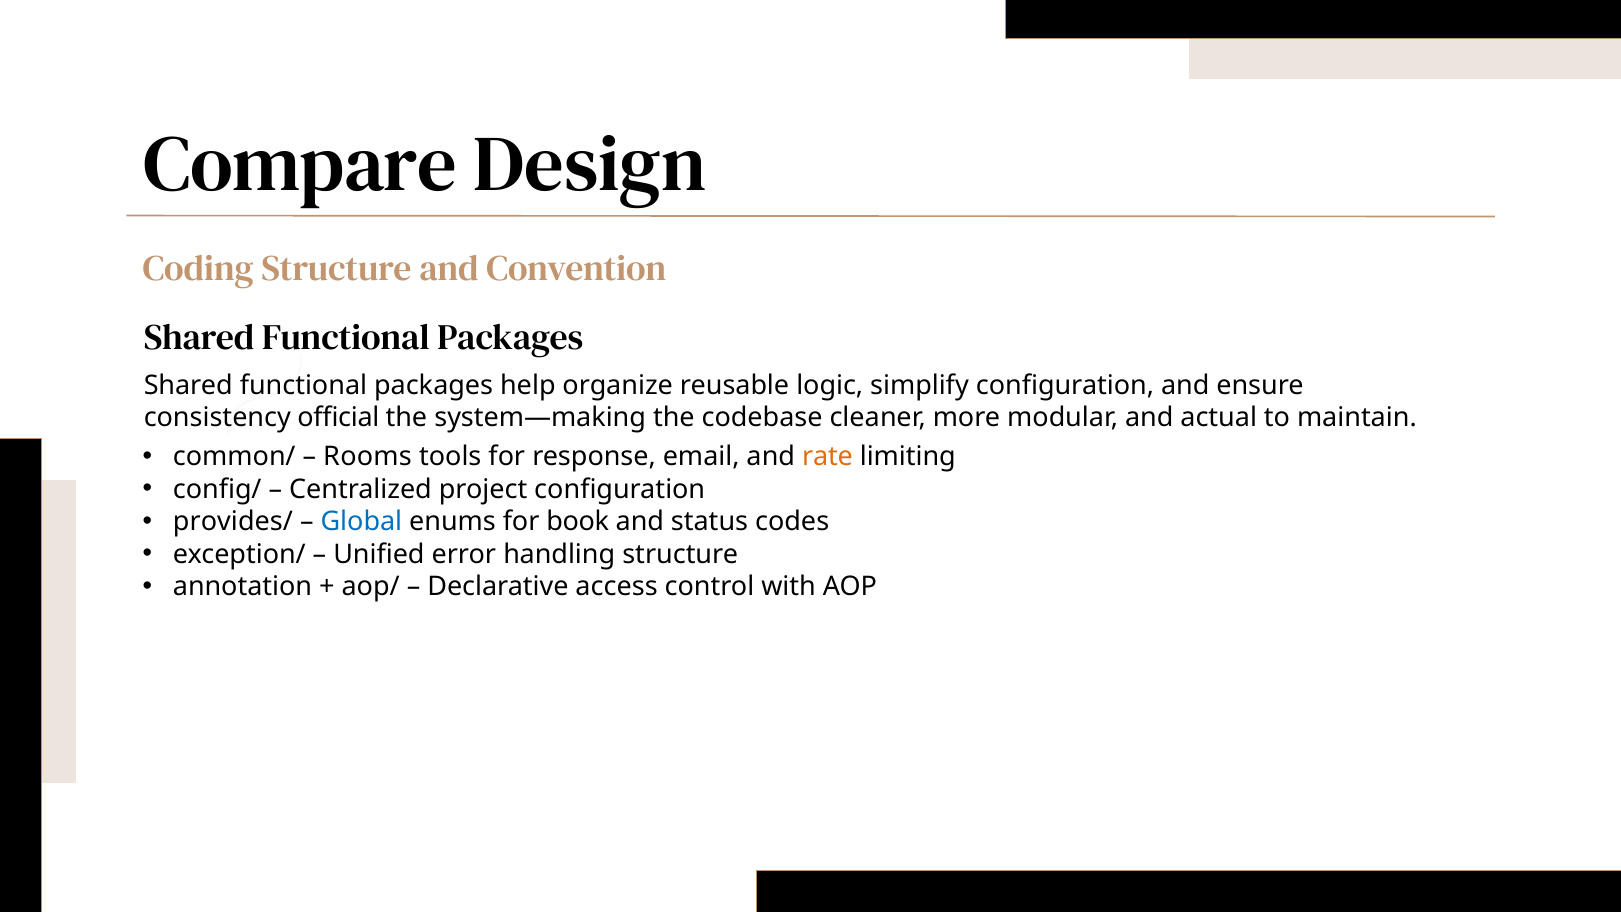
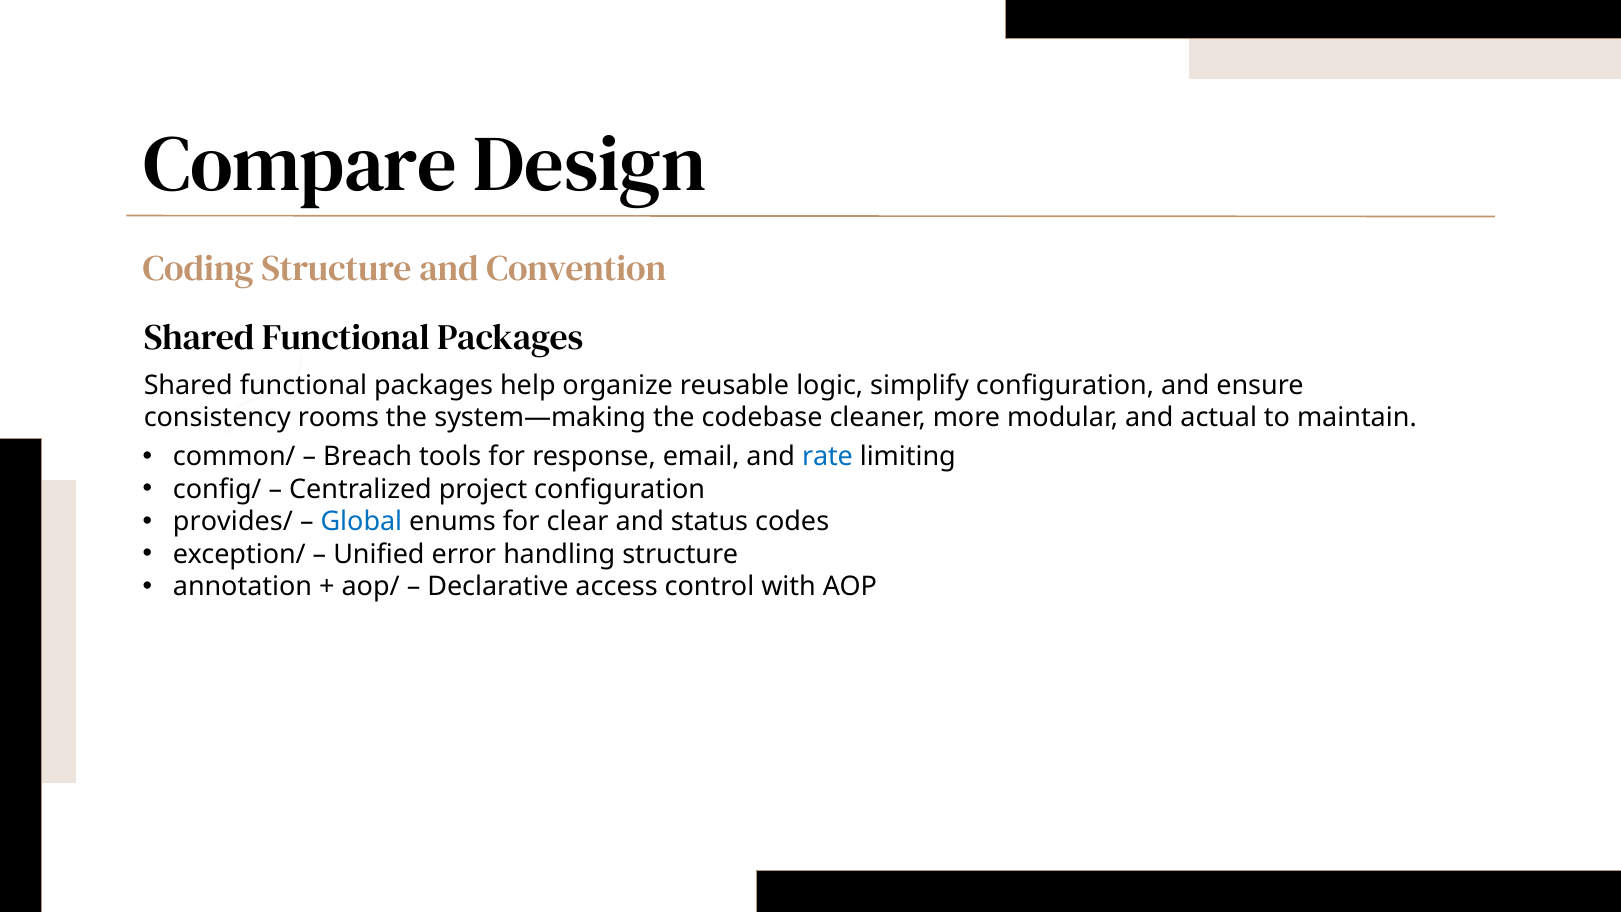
official: official -> rooms
Rooms: Rooms -> Breach
rate colour: orange -> blue
book: book -> clear
